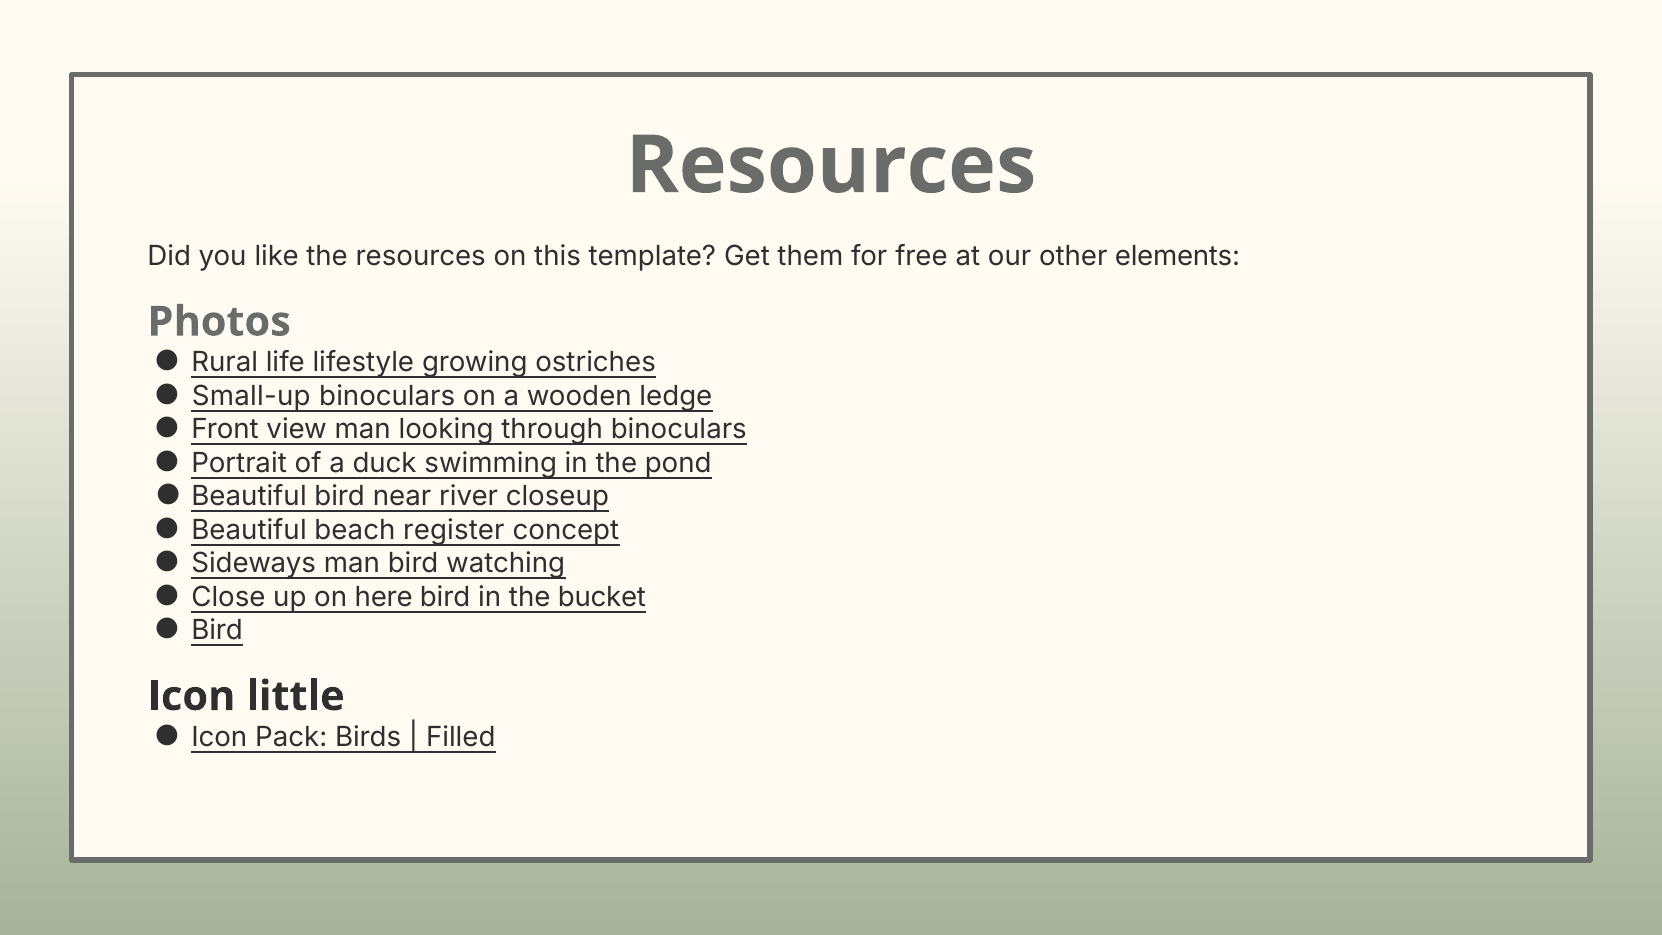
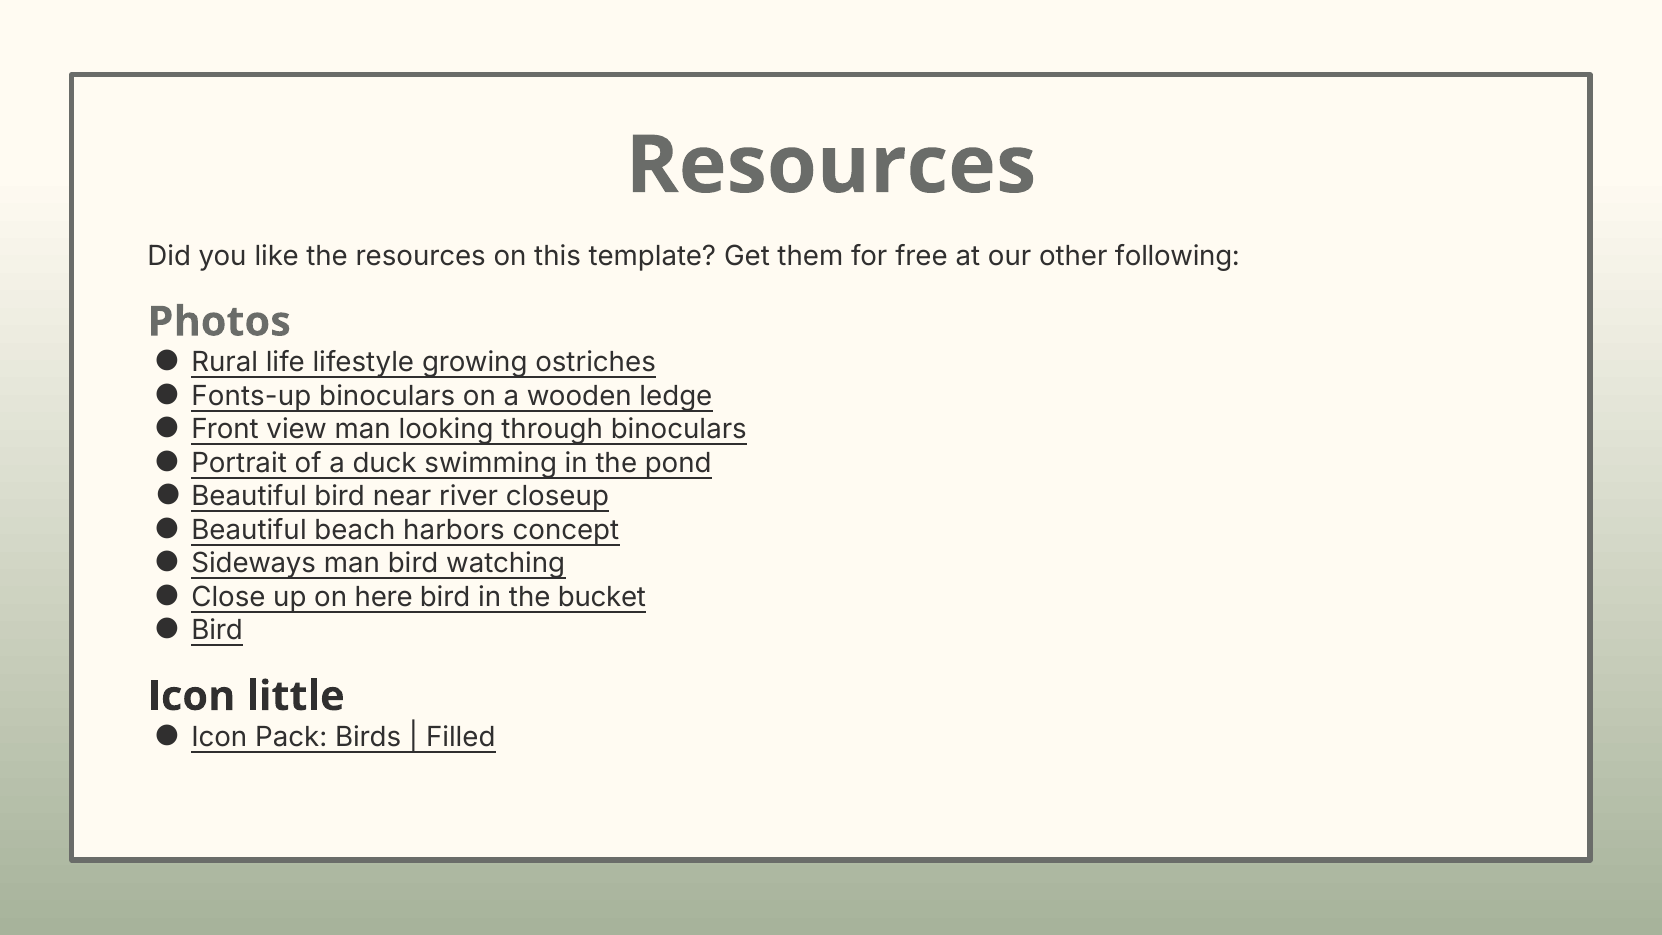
elements: elements -> following
Small-up: Small-up -> Fonts-up
register: register -> harbors
